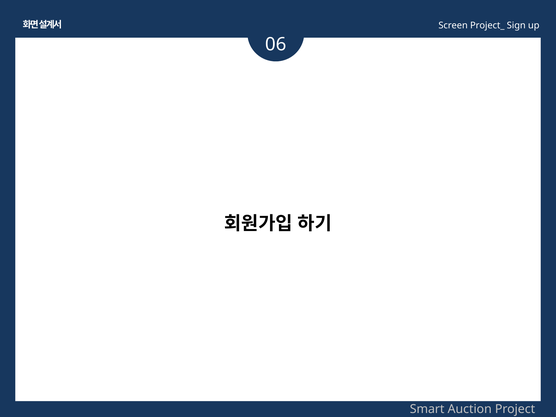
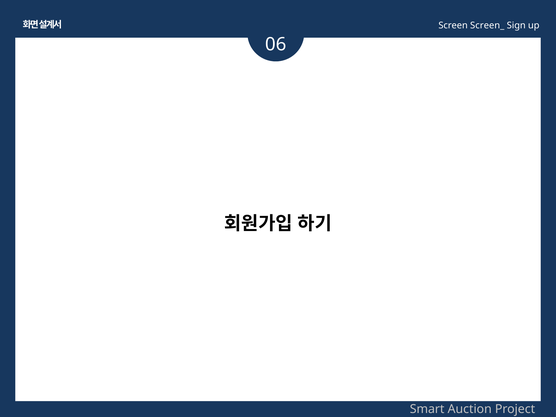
Project_: Project_ -> Screen_
